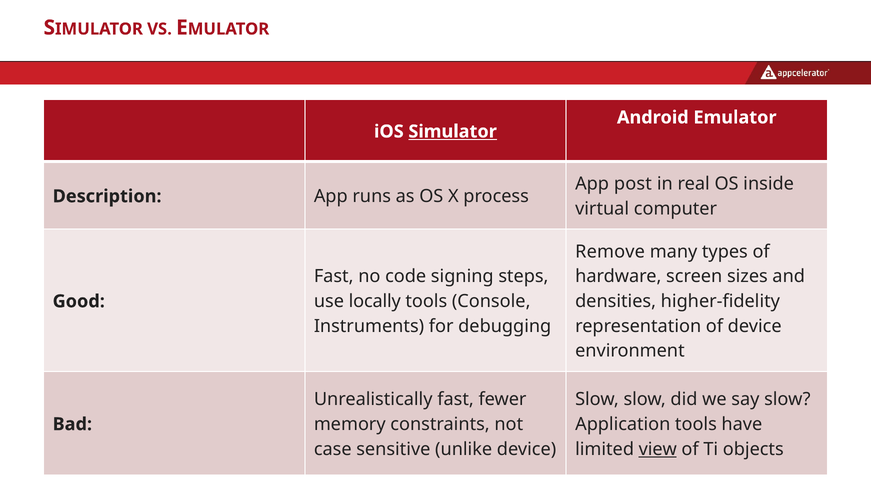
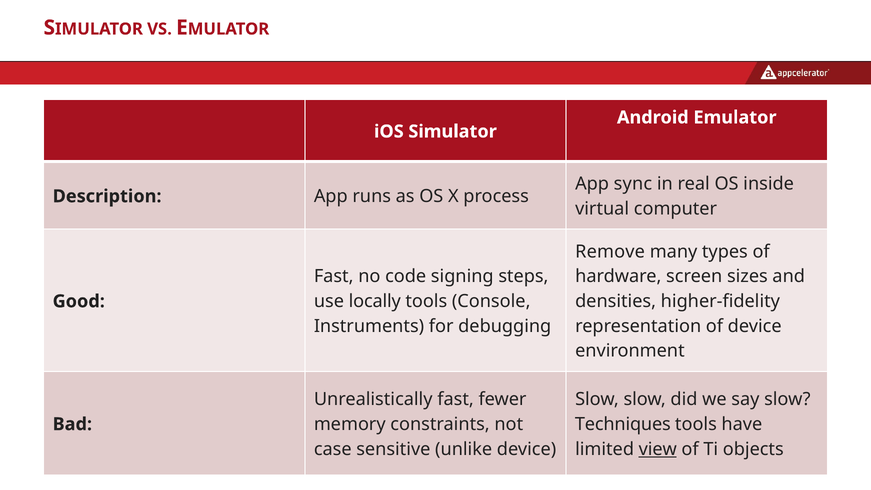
Simulator at (453, 132) underline: present -> none
post: post -> sync
Application: Application -> Techniques
